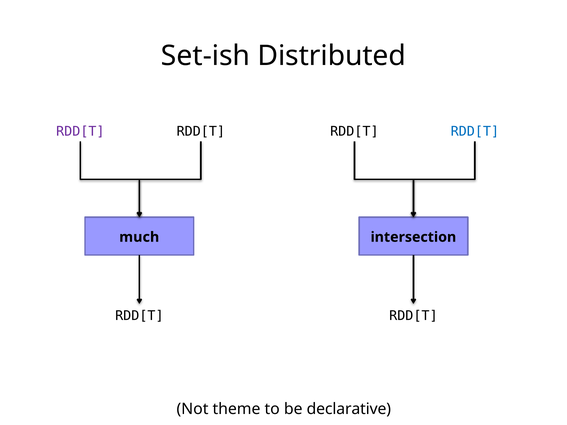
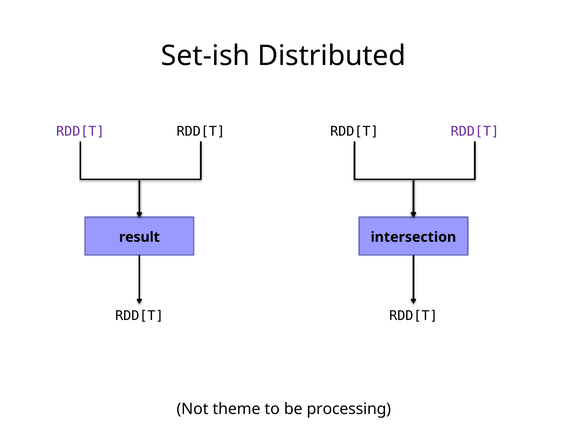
RDD[T at (475, 132) colour: blue -> purple
much: much -> result
declarative: declarative -> processing
